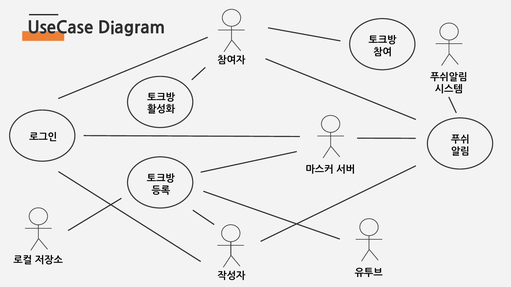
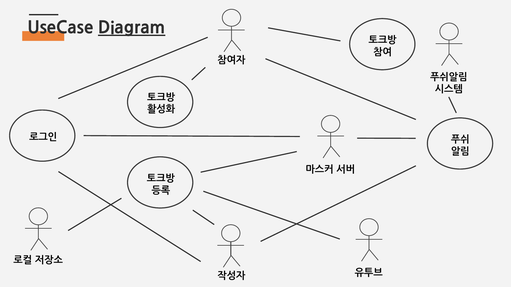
Diagram underline: none -> present
